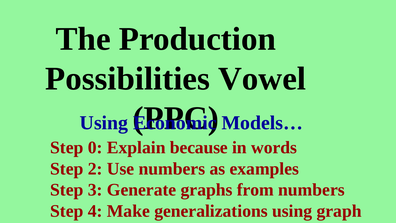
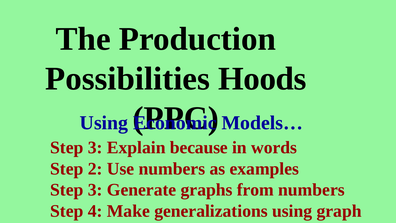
Vowel: Vowel -> Hoods
0 at (95, 147): 0 -> 3
